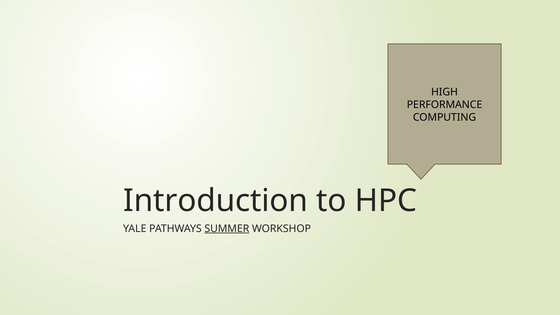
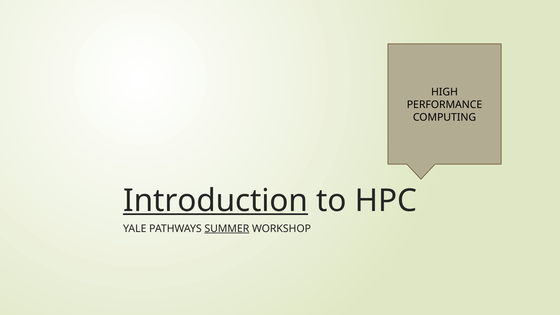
Introduction underline: none -> present
